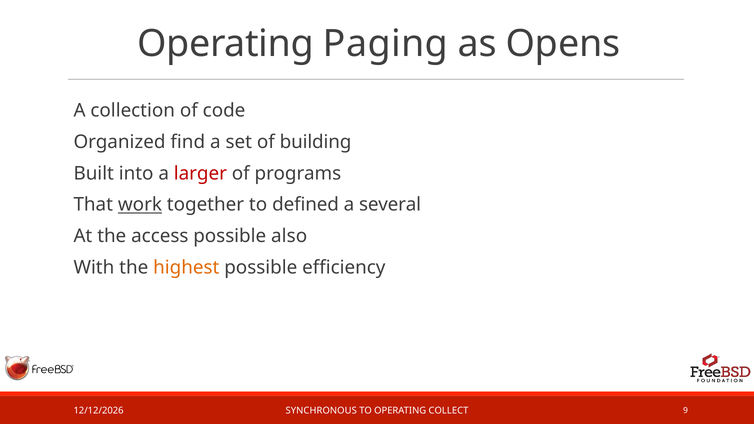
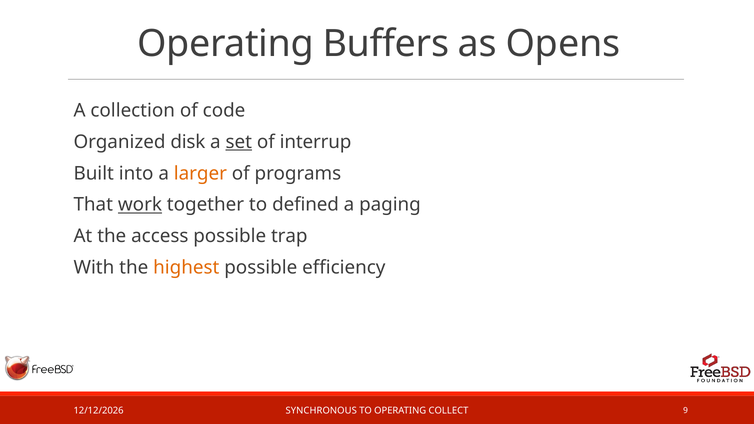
Paging: Paging -> Buffers
find: find -> disk
set underline: none -> present
building: building -> interrup
larger colour: red -> orange
several: several -> paging
also: also -> trap
